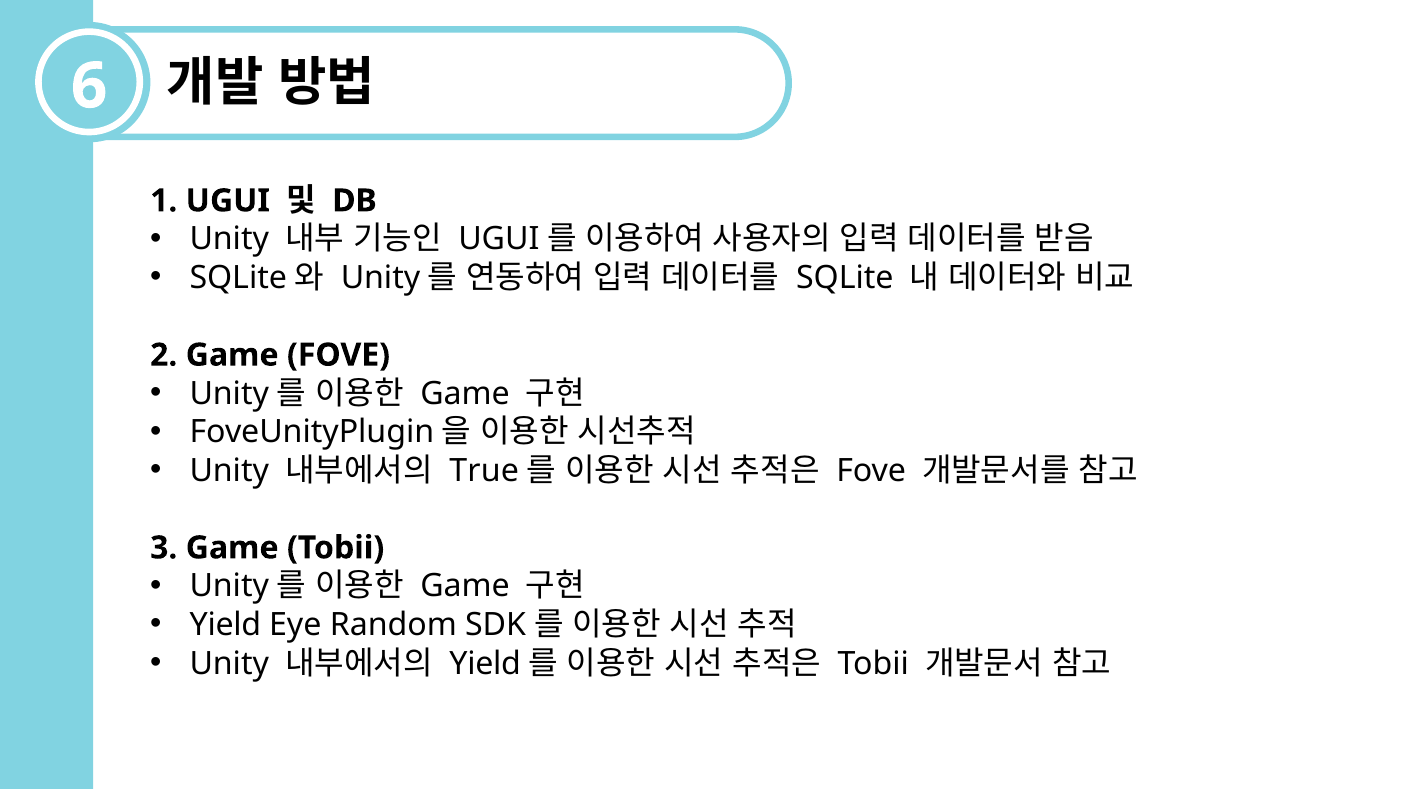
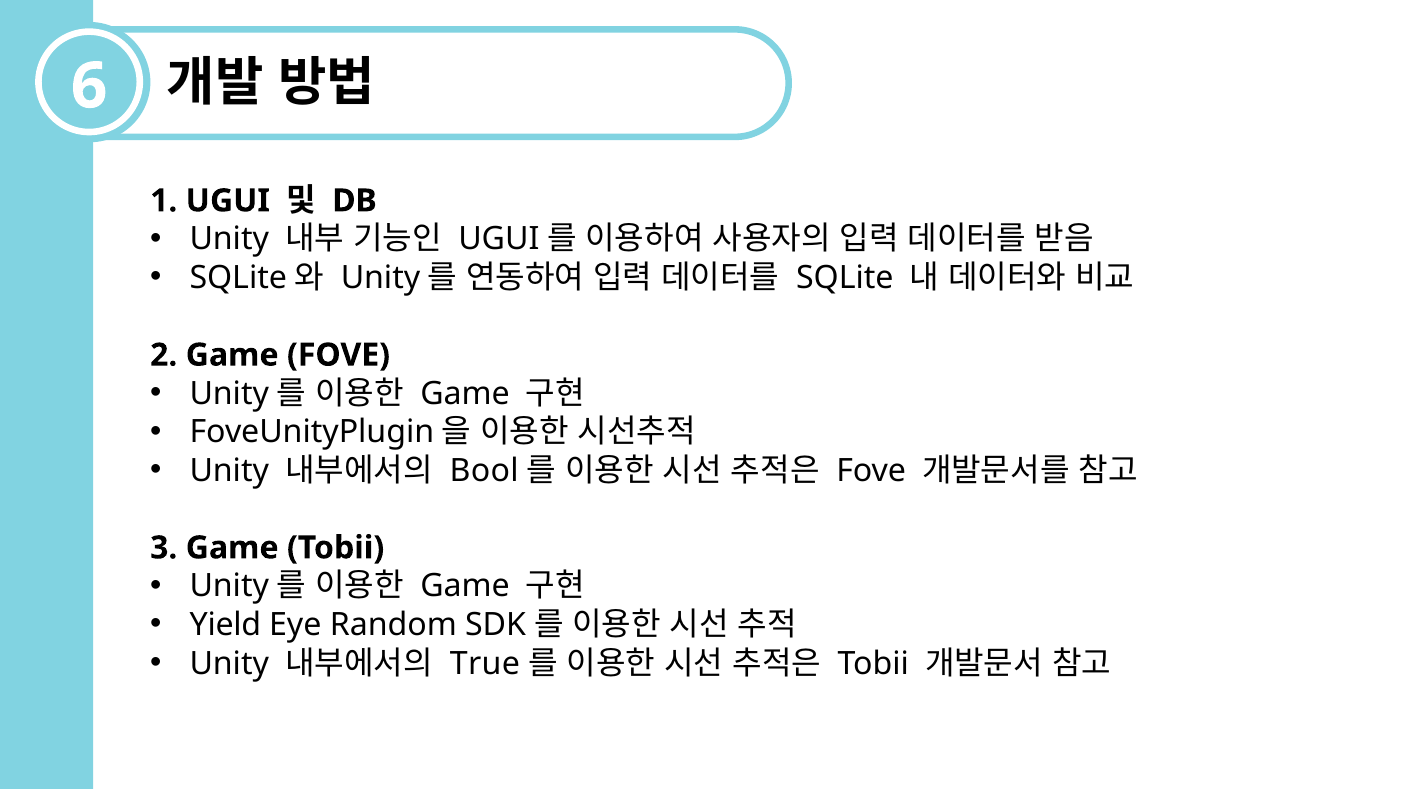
True: True -> Bool
Yield at (485, 664): Yield -> True
